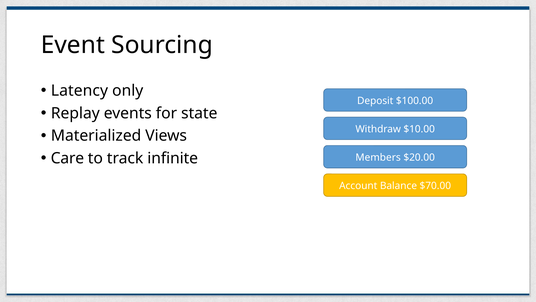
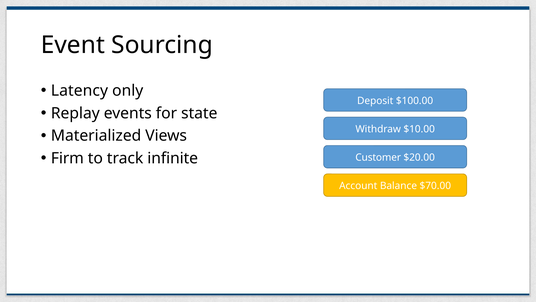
Care: Care -> Firm
Members: Members -> Customer
